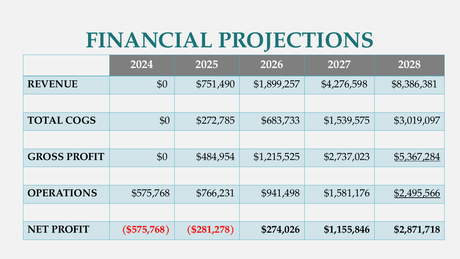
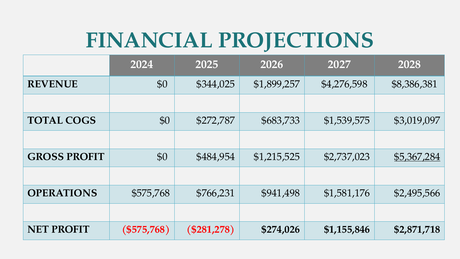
$751,490: $751,490 -> $344,025
$272,785: $272,785 -> $272,787
$2,495,566 underline: present -> none
